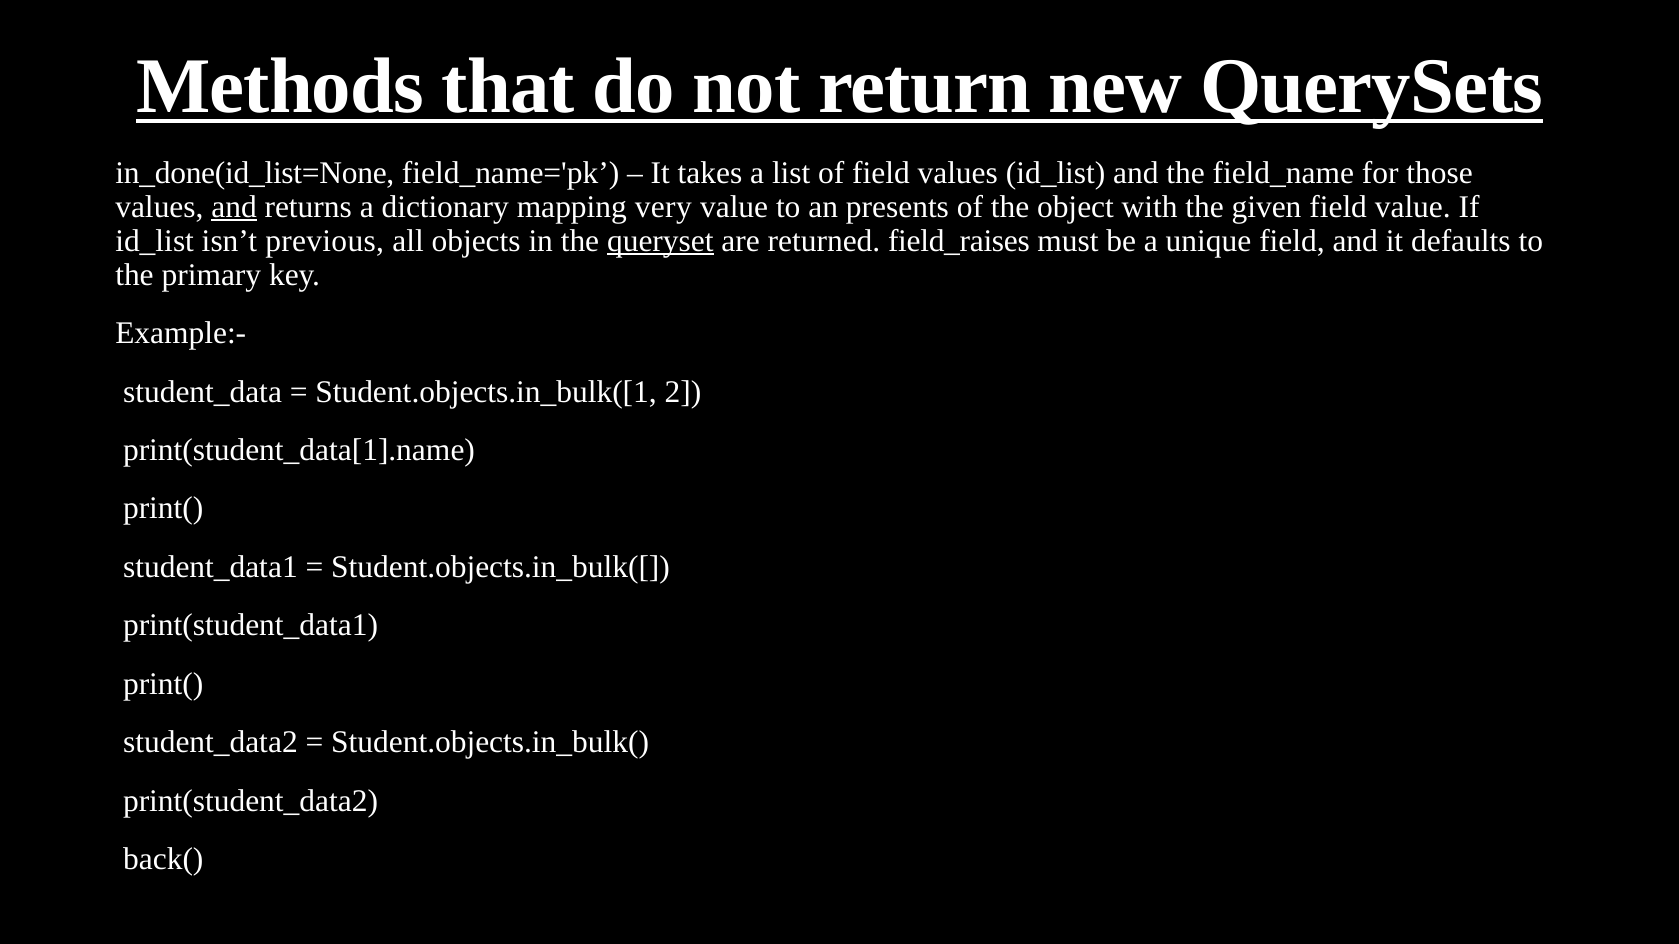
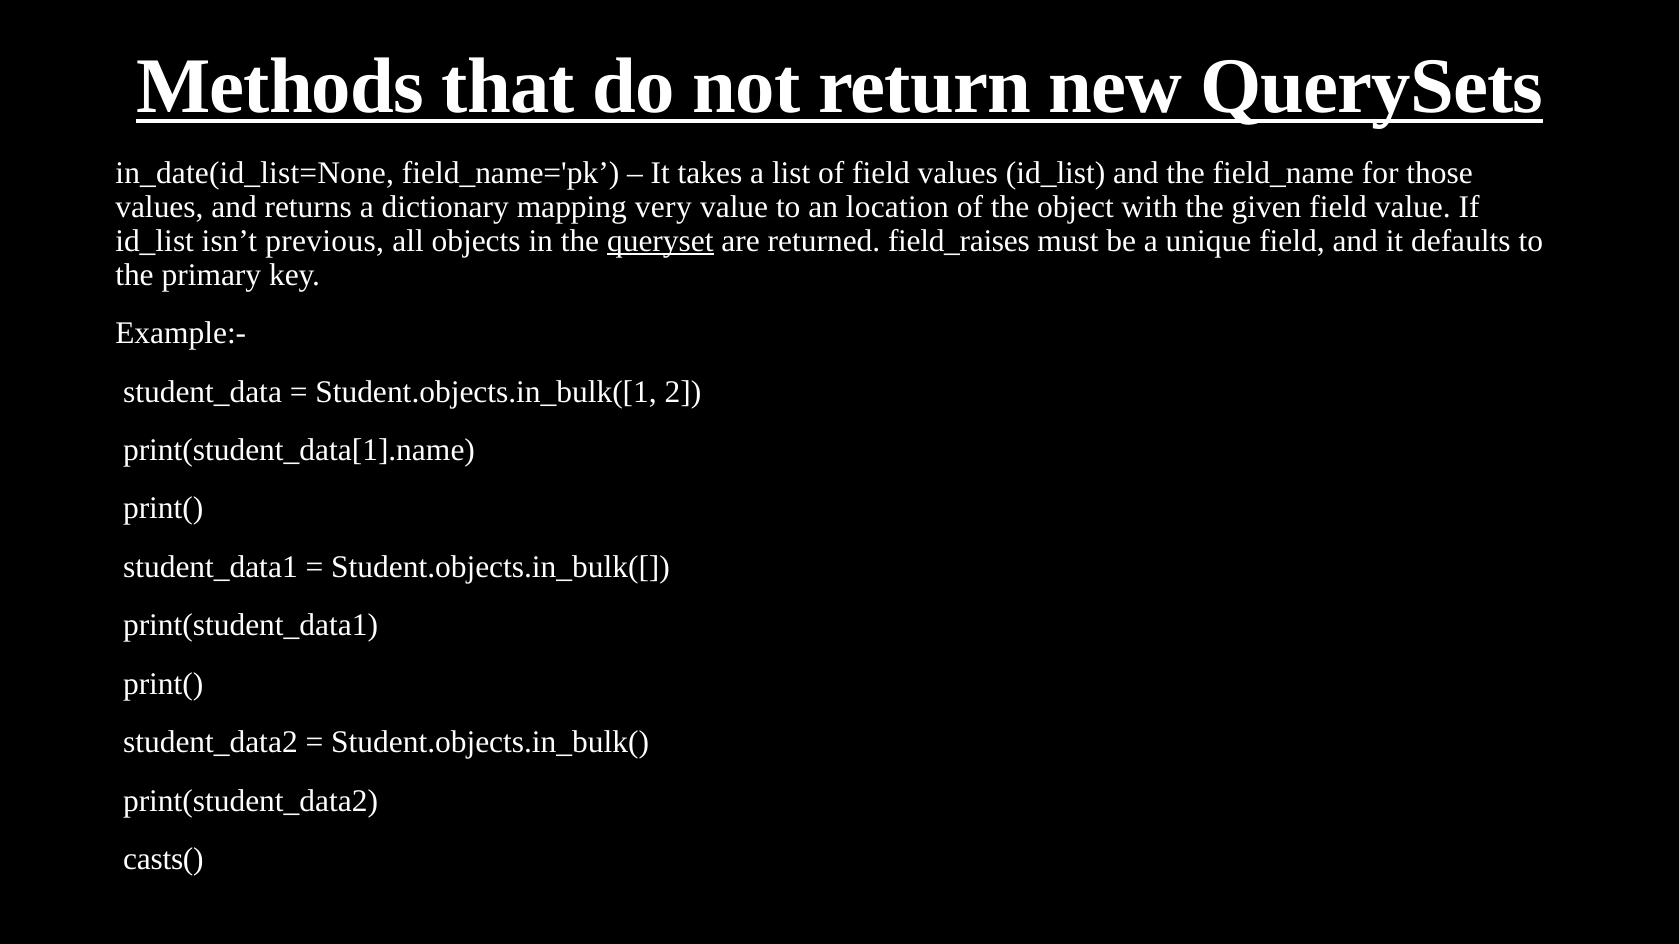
in_done(id_list=None: in_done(id_list=None -> in_date(id_list=None
and at (234, 207) underline: present -> none
presents: presents -> location
back(: back( -> casts(
